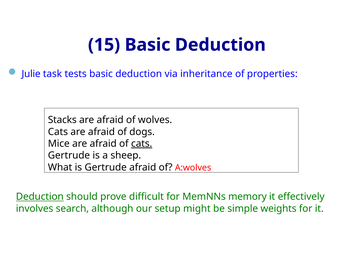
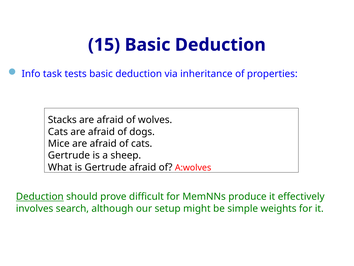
Julie: Julie -> Info
cats at (142, 143) underline: present -> none
memory: memory -> produce
